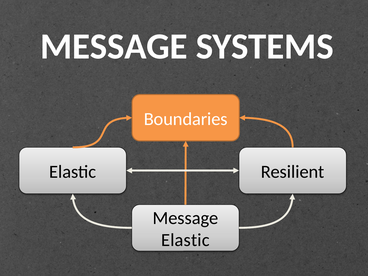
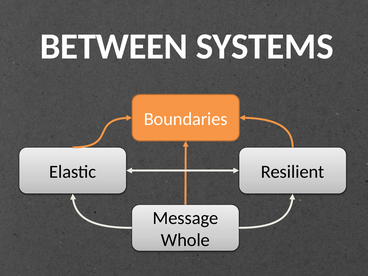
MESSAGE at (114, 46): MESSAGE -> BETWEEN
Elastic at (185, 240): Elastic -> Whole
